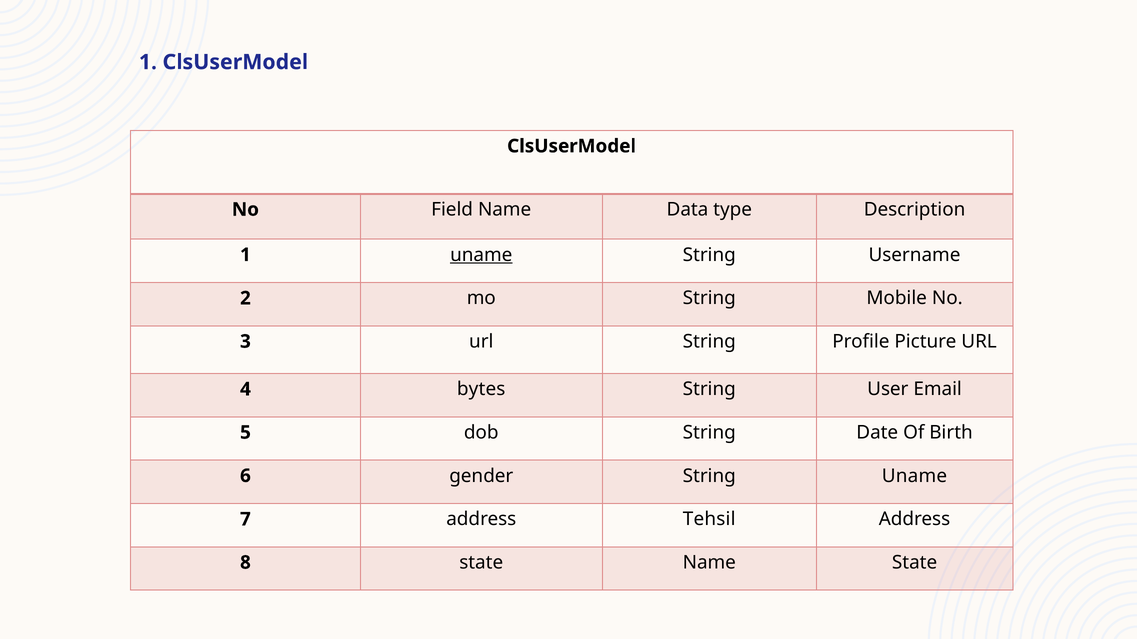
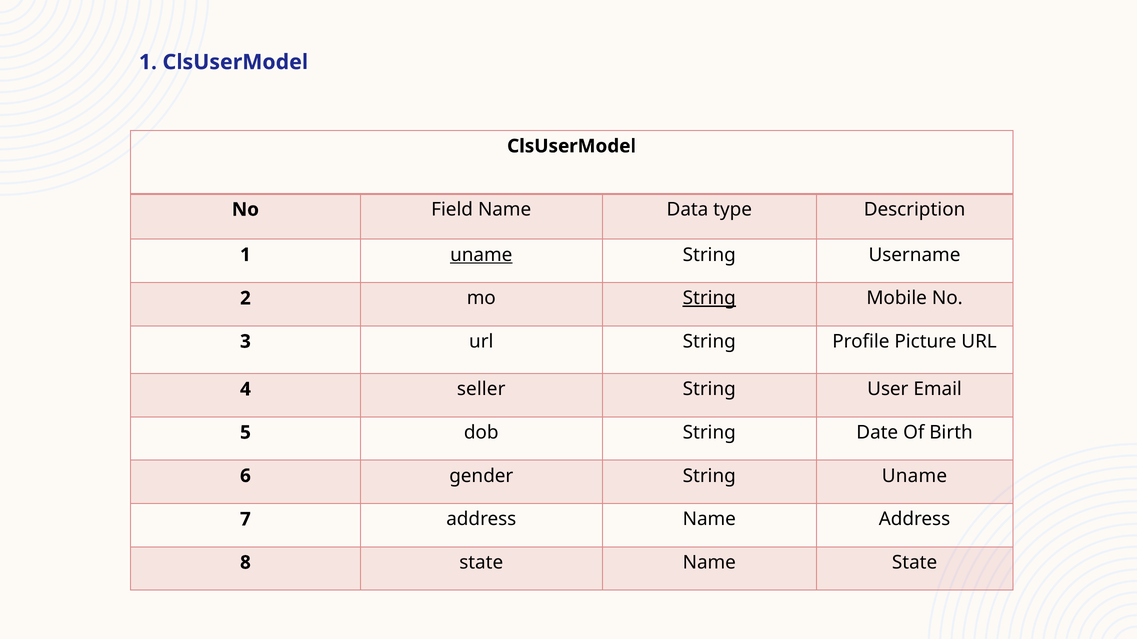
String at (709, 298) underline: none -> present
bytes: bytes -> seller
address Tehsil: Tehsil -> Name
